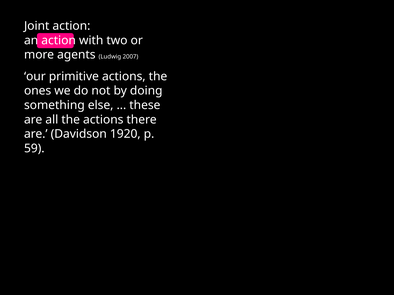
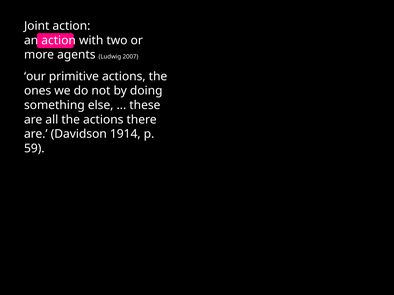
1920: 1920 -> 1914
